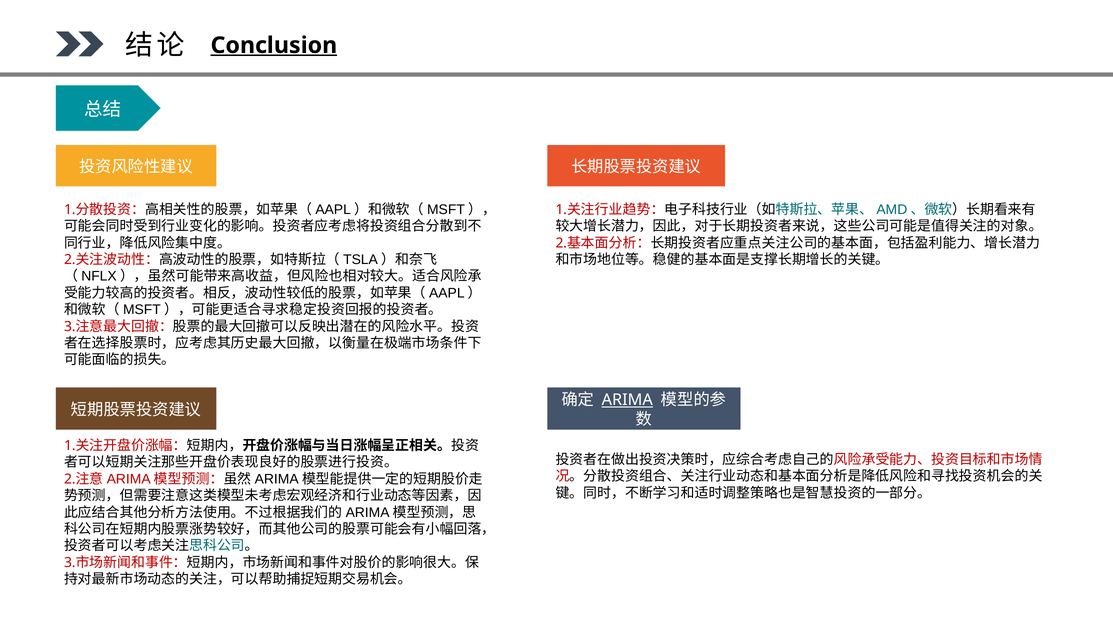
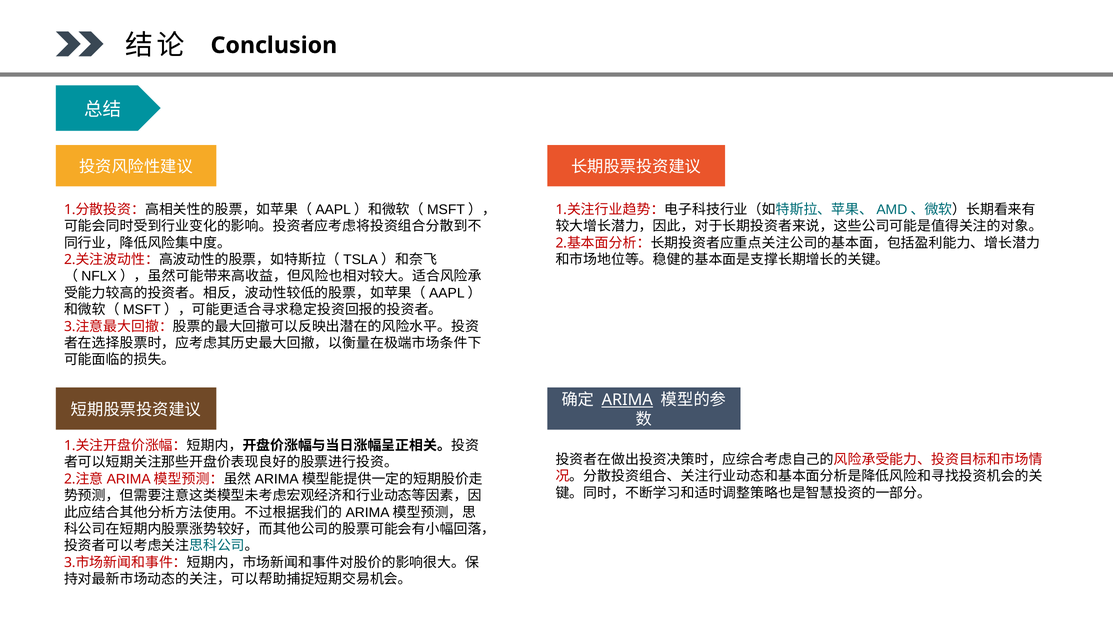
Conclusion underline: present -> none
